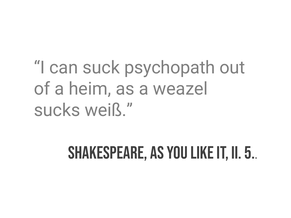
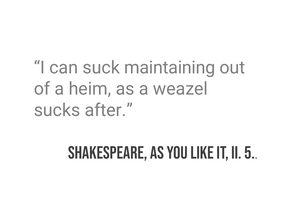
psychopath: psychopath -> maintaining
weiß: weiß -> after
